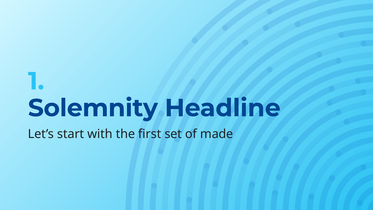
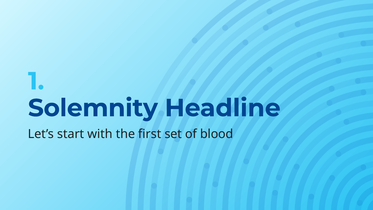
made: made -> blood
